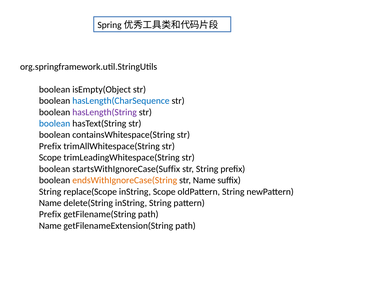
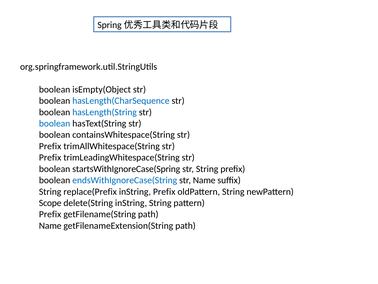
hasLength(String colour: purple -> blue
Scope at (50, 157): Scope -> Prefix
startsWithIgnoreCase(Suffix: startsWithIgnoreCase(Suffix -> startsWithIgnoreCase(Spring
endsWithIgnoreCase(String colour: orange -> blue
replace(Scope: replace(Scope -> replace(Prefix
inString Scope: Scope -> Prefix
Name at (50, 203): Name -> Scope
